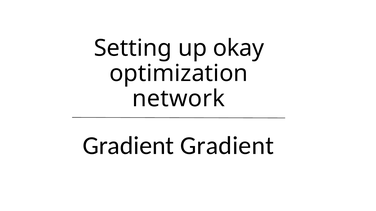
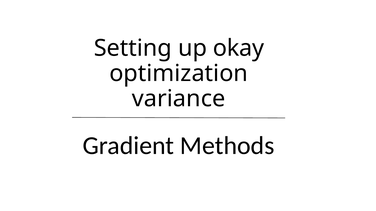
network: network -> variance
Gradient Gradient: Gradient -> Methods
